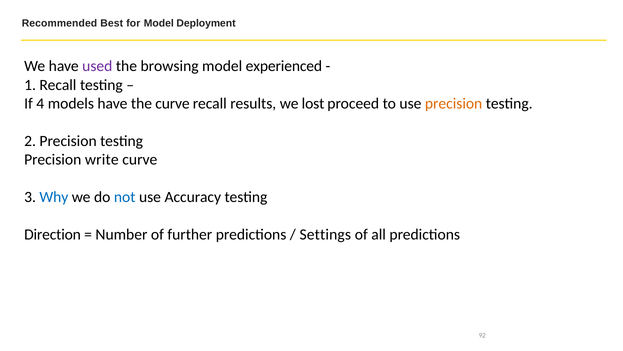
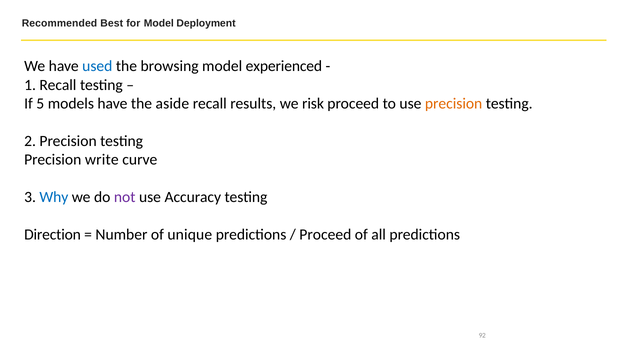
used colour: purple -> blue
4: 4 -> 5
the curve: curve -> aside
lost: lost -> risk
not colour: blue -> purple
further: further -> unique
Settings at (325, 234): Settings -> Proceed
